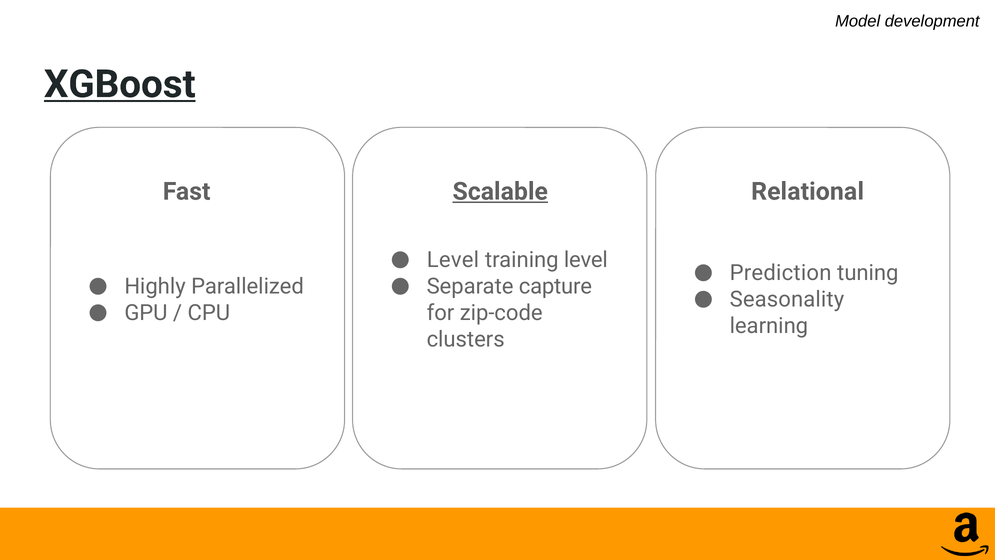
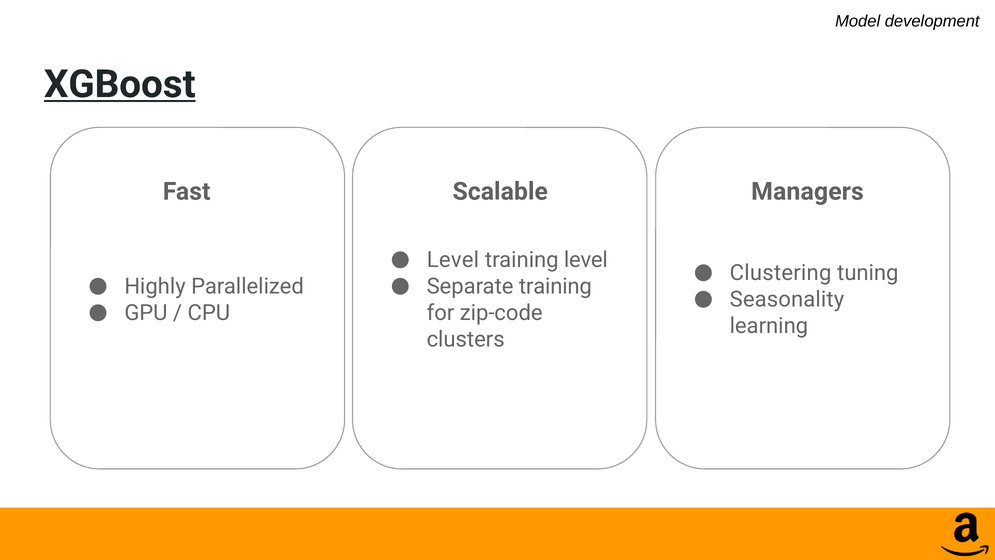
Scalable underline: present -> none
Relational: Relational -> Managers
Prediction: Prediction -> Clustering
Separate capture: capture -> training
